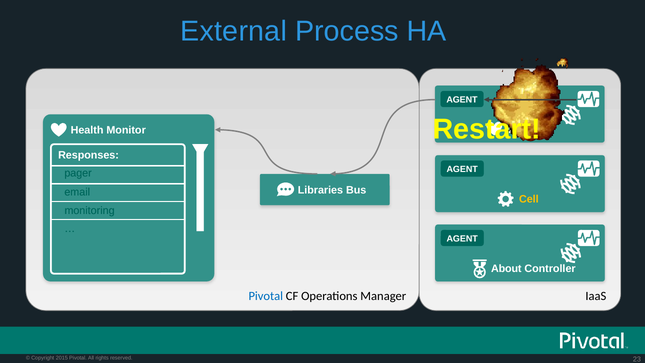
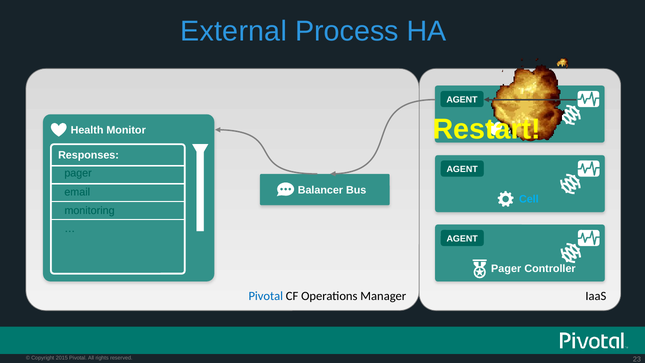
Libraries: Libraries -> Balancer
Cell colour: yellow -> light blue
About at (506, 268): About -> Pager
